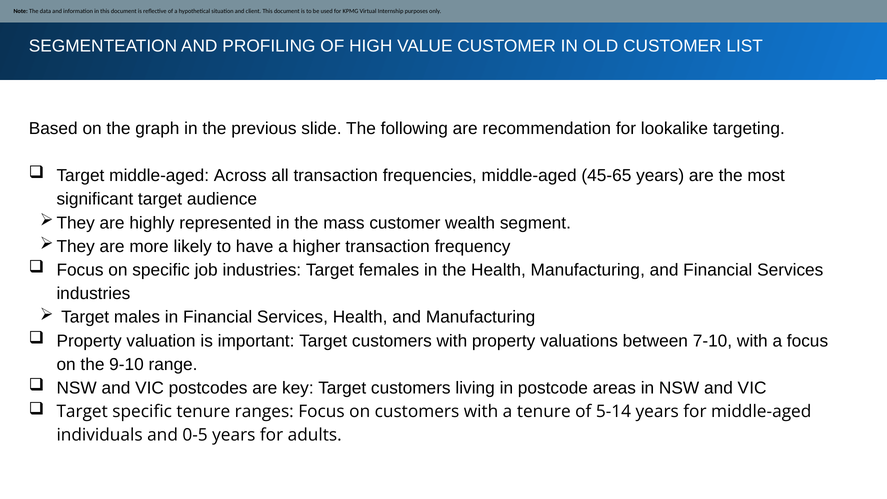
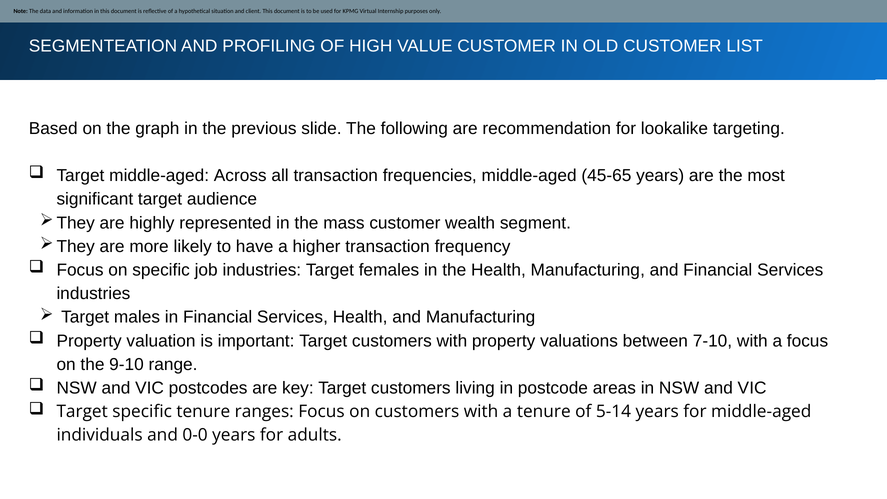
0-5: 0-5 -> 0-0
